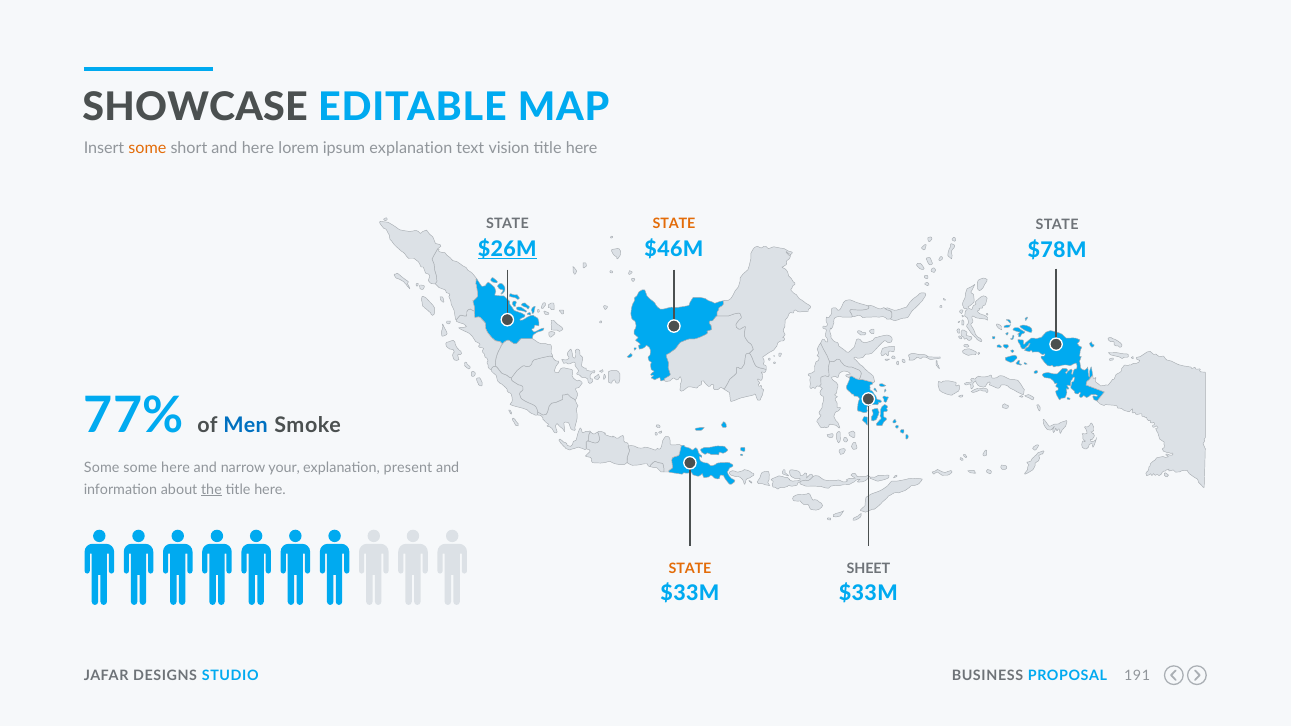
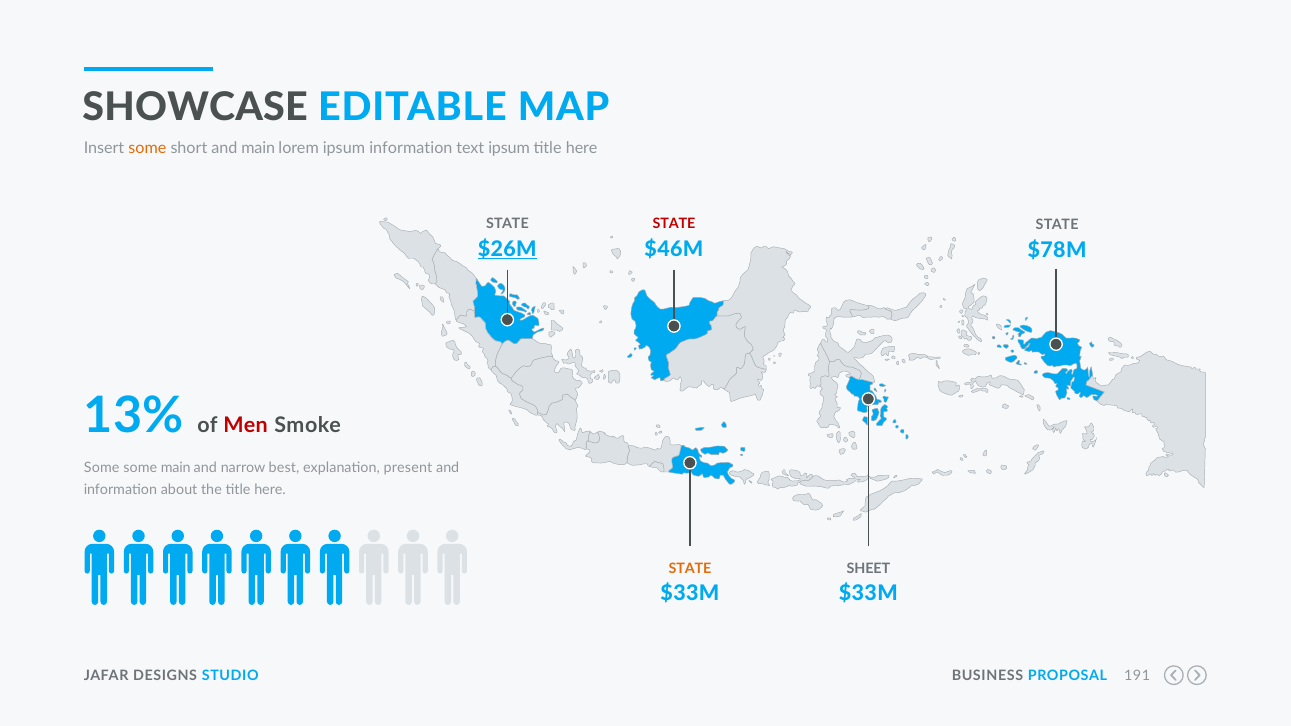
and here: here -> main
ipsum explanation: explanation -> information
text vision: vision -> ipsum
STATE at (674, 224) colour: orange -> red
77%: 77% -> 13%
Men colour: blue -> red
some here: here -> main
your: your -> best
the underline: present -> none
